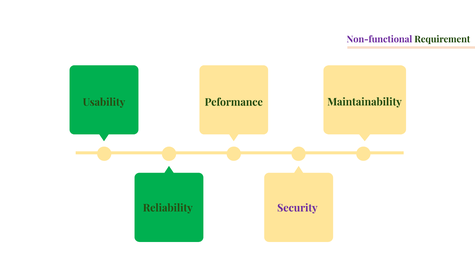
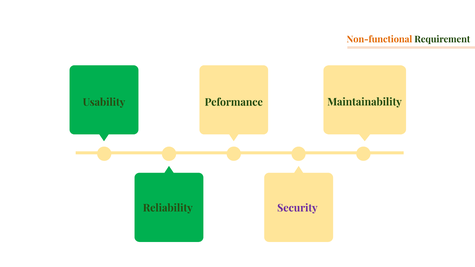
Non-functional colour: purple -> orange
